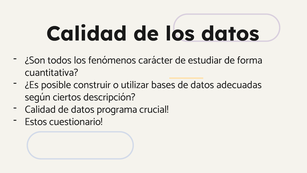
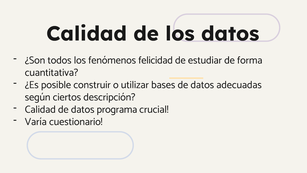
carácter: carácter -> felicidad
Estos: Estos -> Varía
